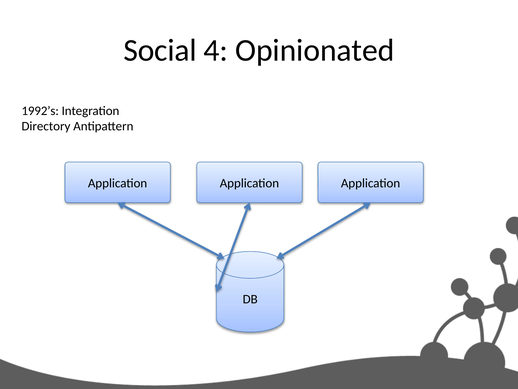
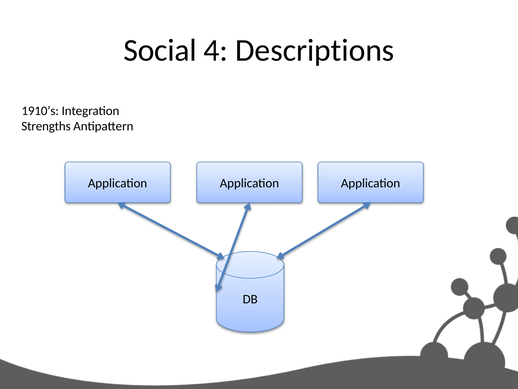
Opinionated: Opinionated -> Descriptions
1992’s: 1992’s -> 1910’s
Directory: Directory -> Strengths
